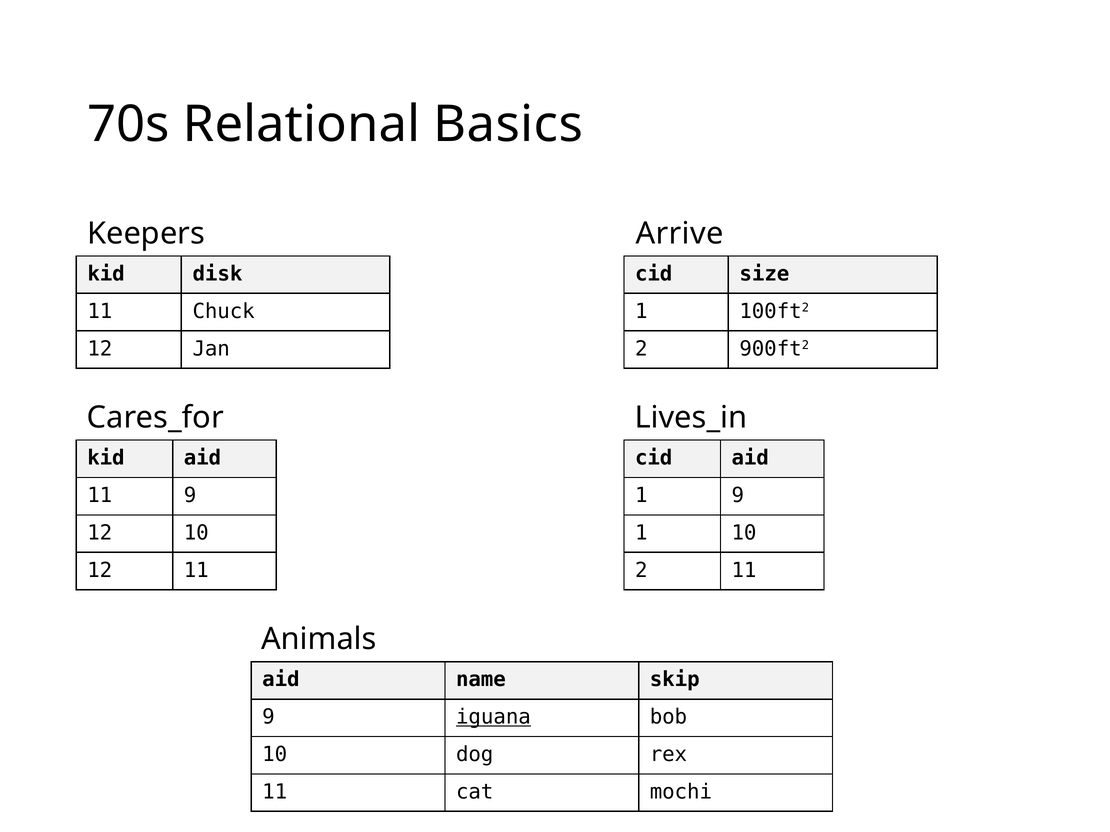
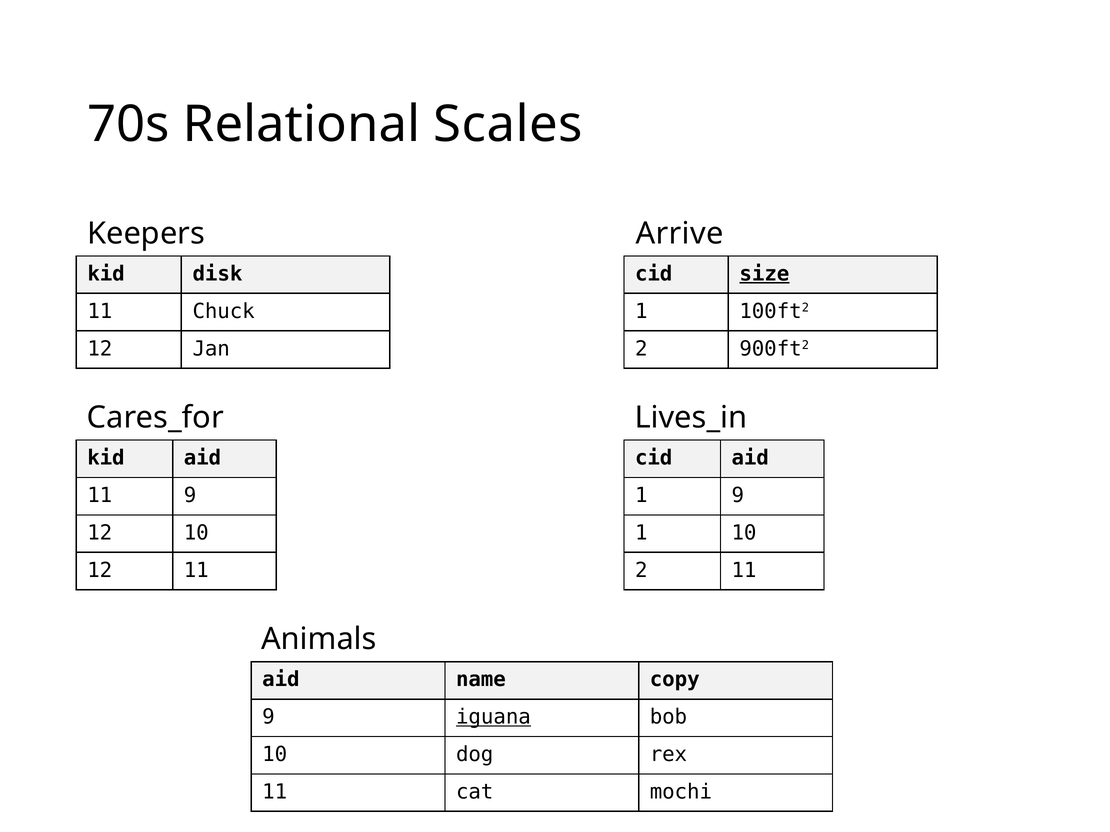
Basics: Basics -> Scales
size underline: none -> present
skip: skip -> copy
